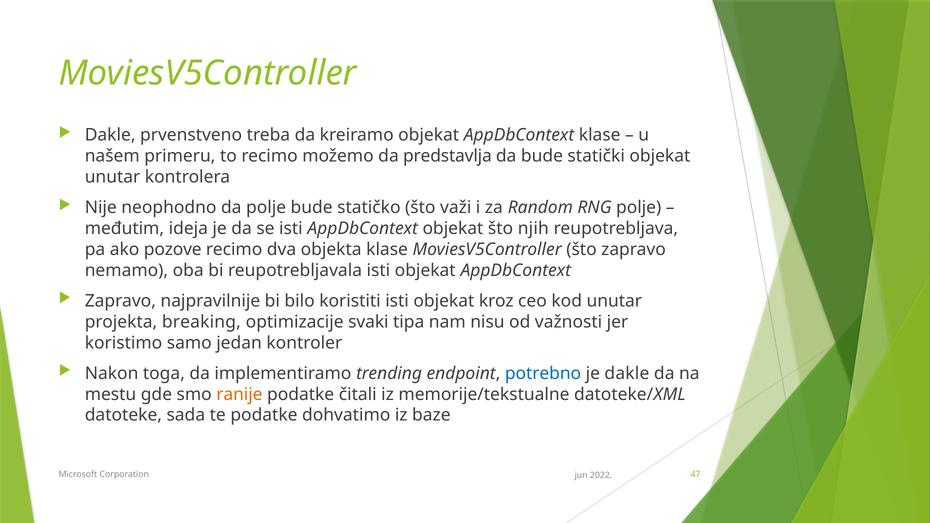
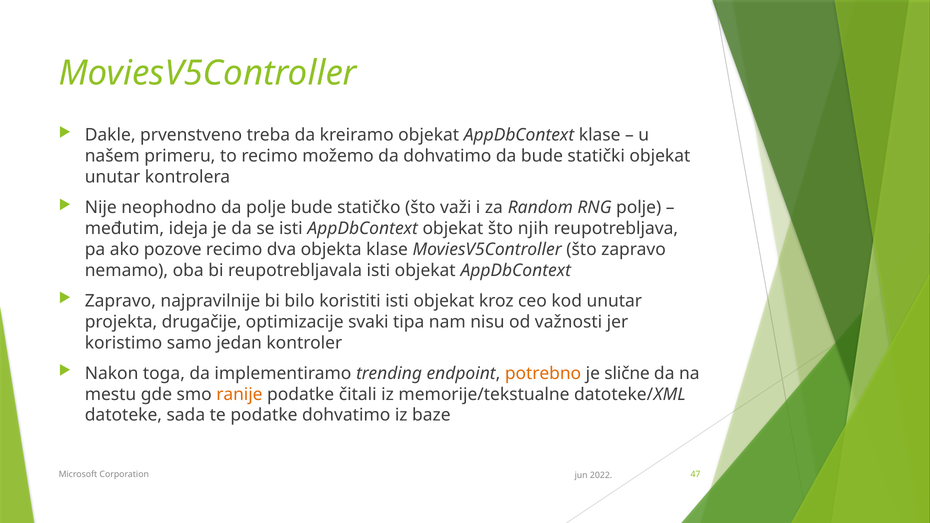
da predstavlja: predstavlja -> dohvatimo
breaking: breaking -> drugačije
potrebno colour: blue -> orange
je dakle: dakle -> slične
